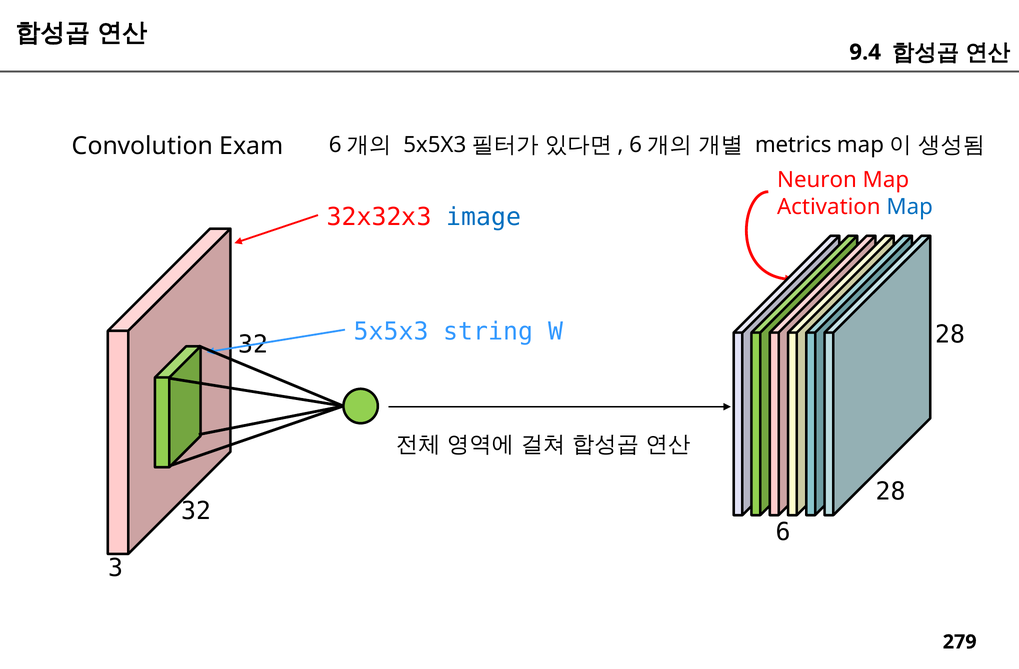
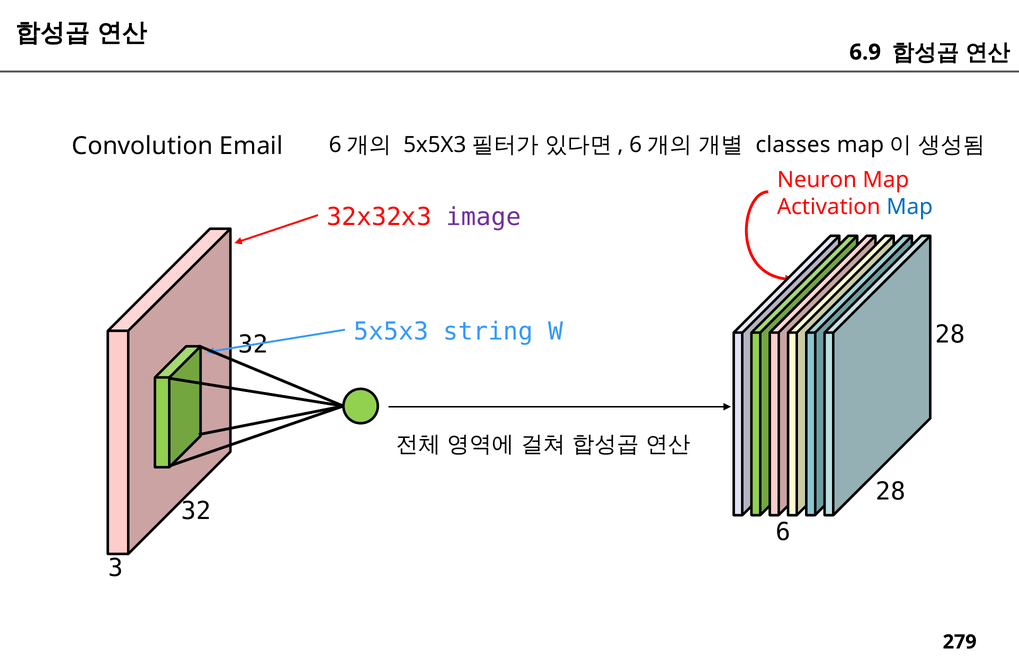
9.4: 9.4 -> 6.9
metrics: metrics -> classes
Exam: Exam -> Email
image colour: blue -> purple
